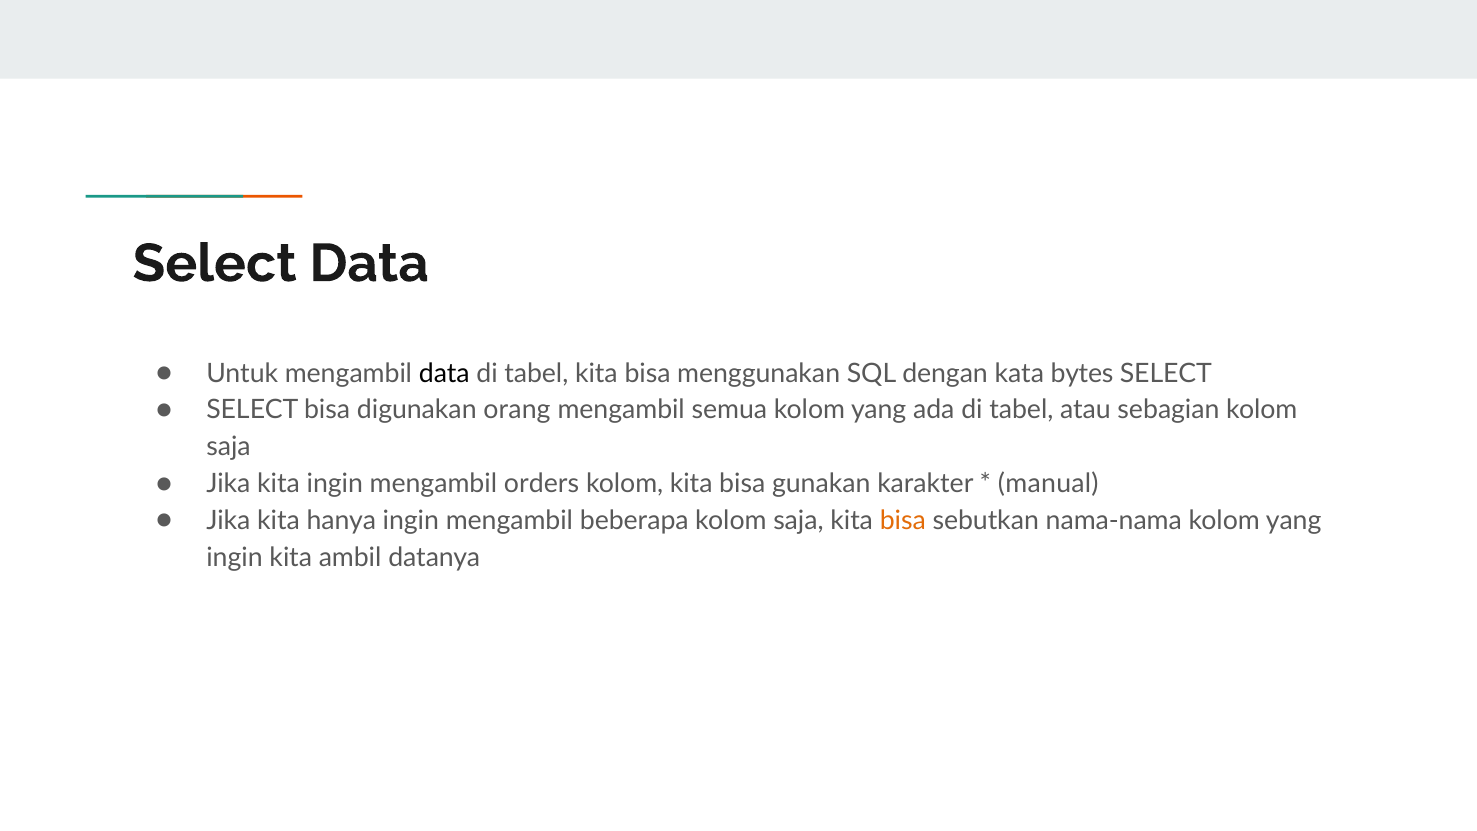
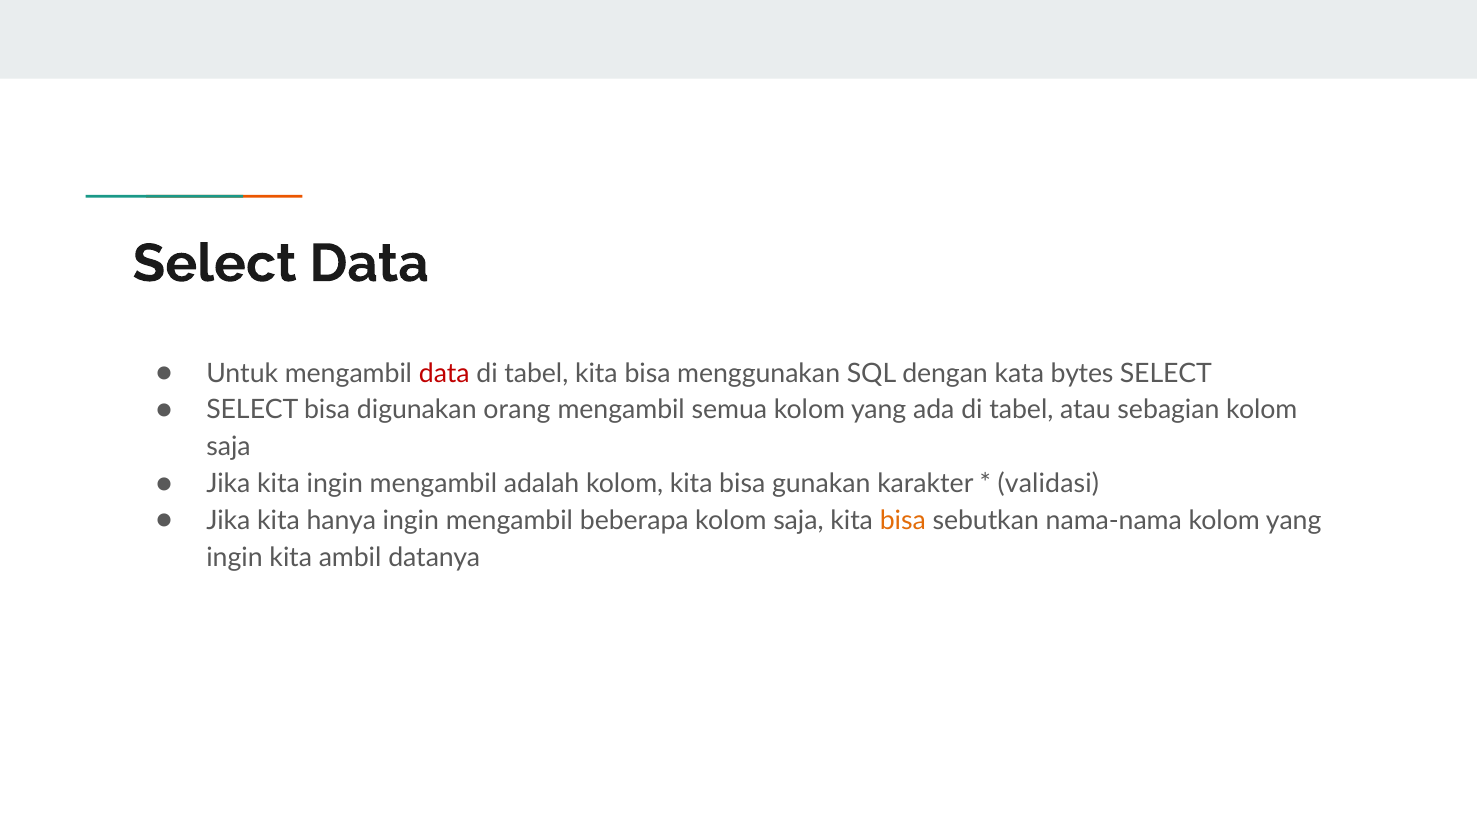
data at (444, 373) colour: black -> red
orders: orders -> adalah
manual: manual -> validasi
